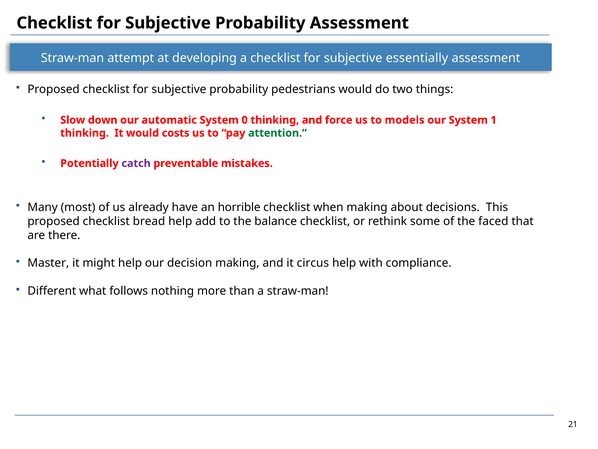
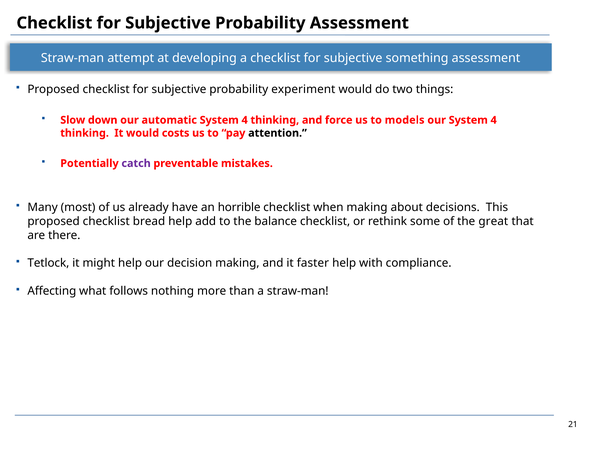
essentially: essentially -> something
pedestrians: pedestrians -> experiment
automatic System 0: 0 -> 4
our System 1: 1 -> 4
attention colour: green -> black
faced: faced -> great
Master: Master -> Tetlock
circus: circus -> faster
Different: Different -> Affecting
